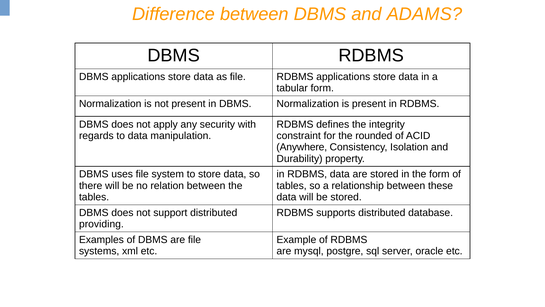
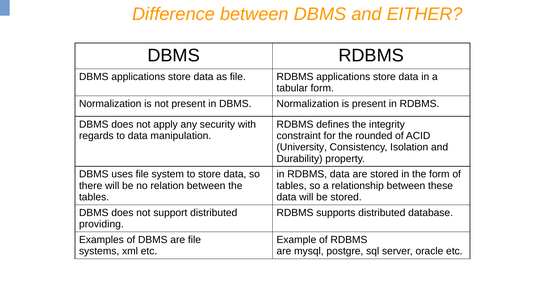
ADAMS: ADAMS -> EITHER
Anywhere: Anywhere -> University
